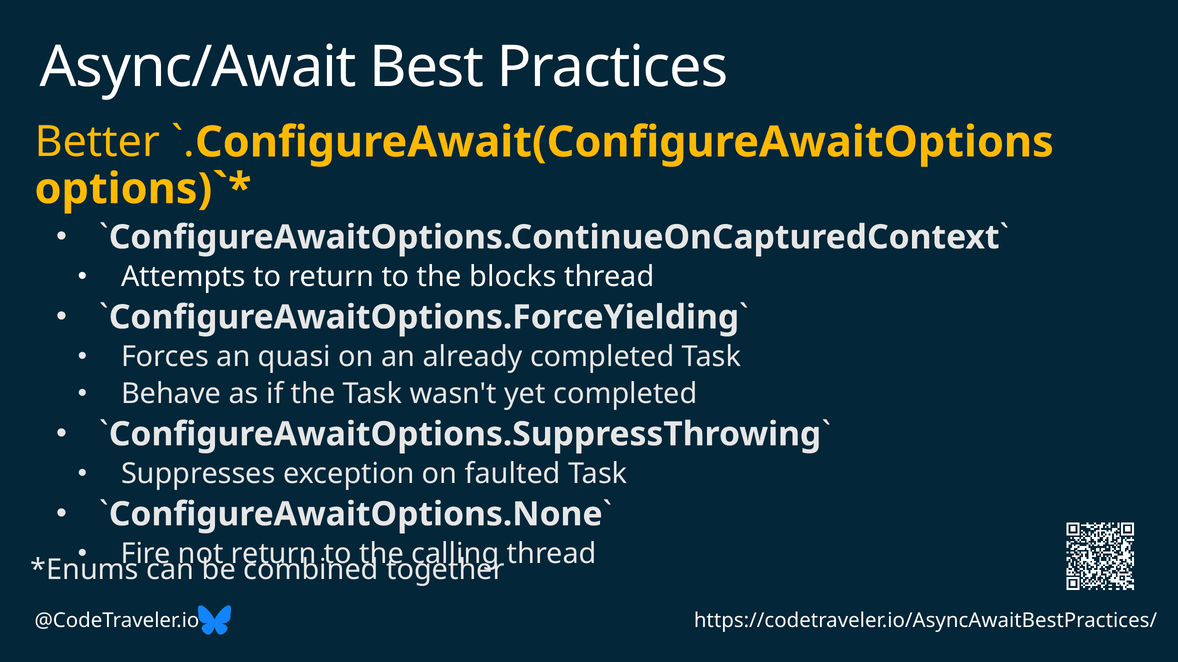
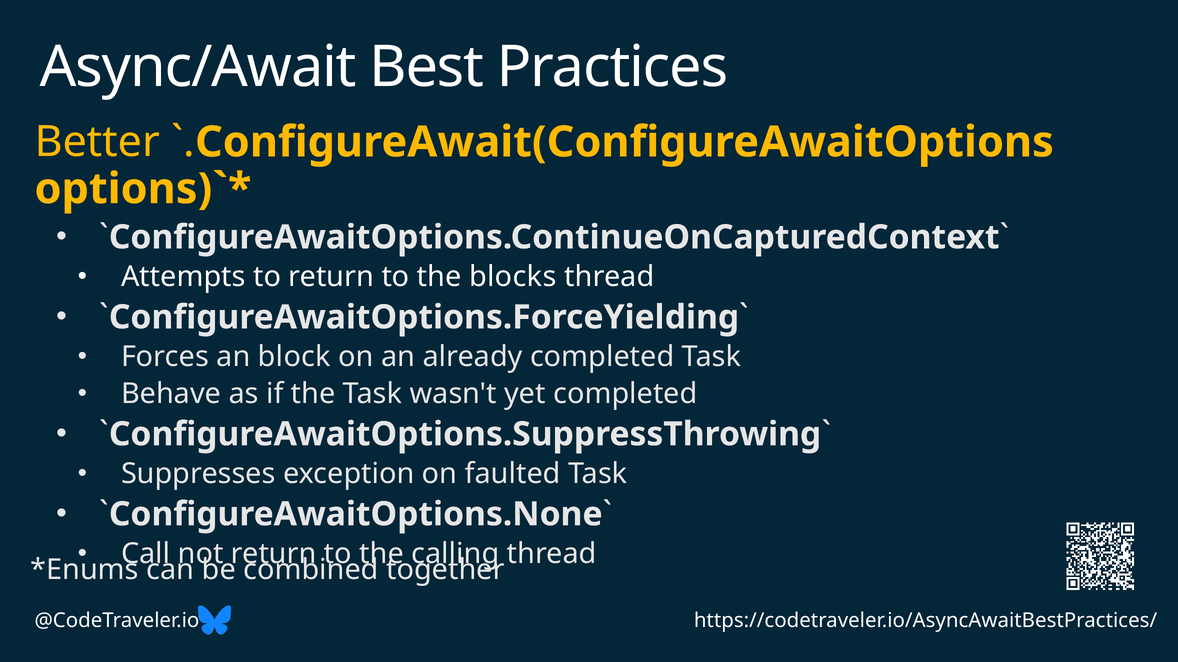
quasi: quasi -> block
Fire: Fire -> Call
